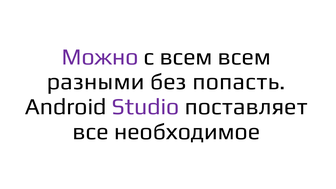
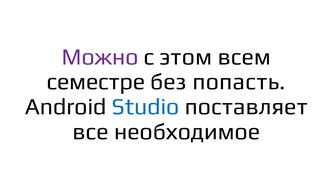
с всем: всем -> этом
разными: разными -> семестре
Studio colour: purple -> blue
